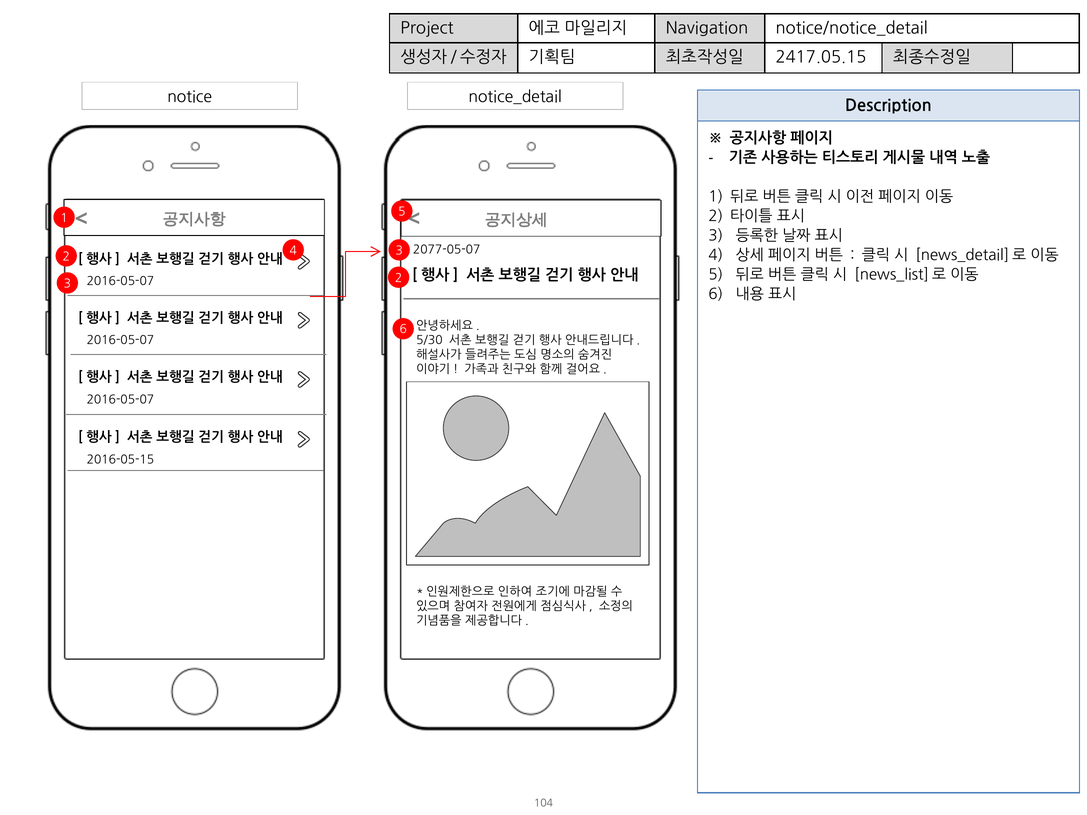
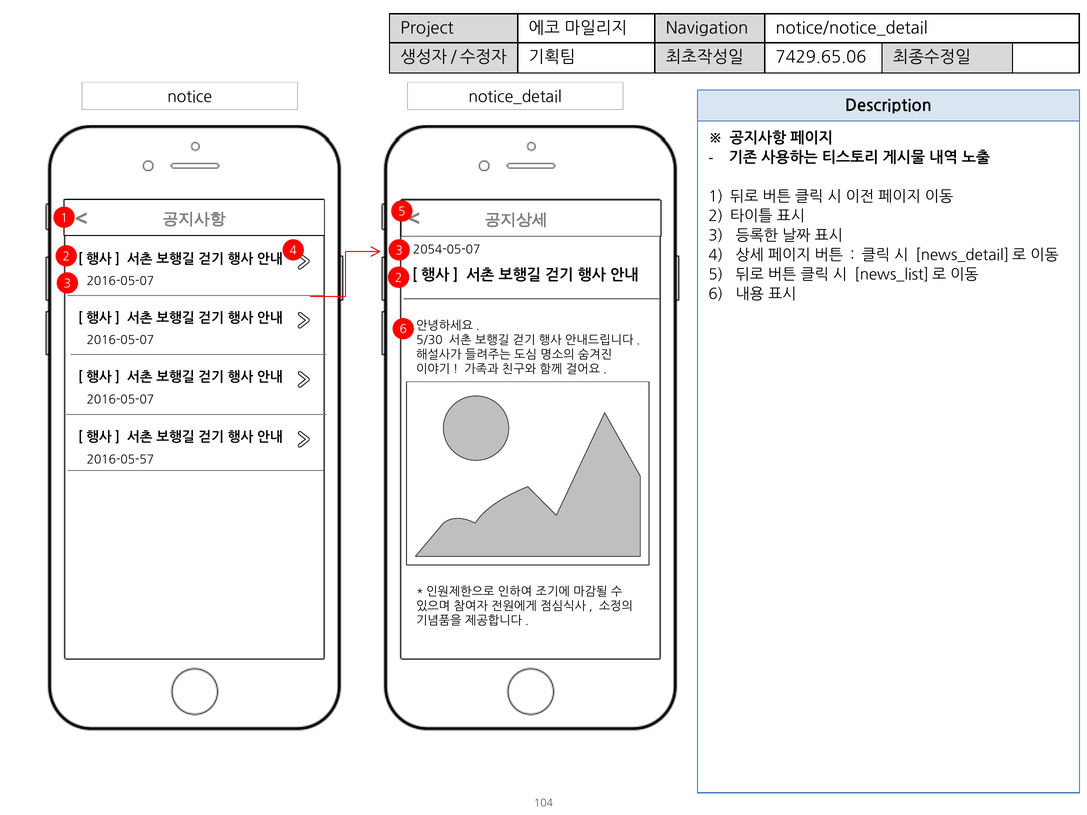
2417.05.15: 2417.05.15 -> 7429.65.06
2077-05-07: 2077-05-07 -> 2054-05-07
2016-05-15: 2016-05-15 -> 2016-05-57
